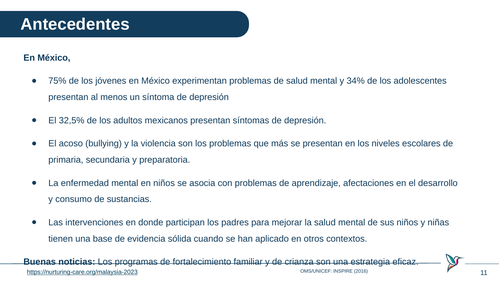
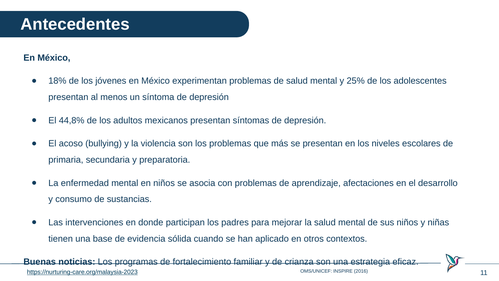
75%: 75% -> 18%
34%: 34% -> 25%
32,5%: 32,5% -> 44,8%
